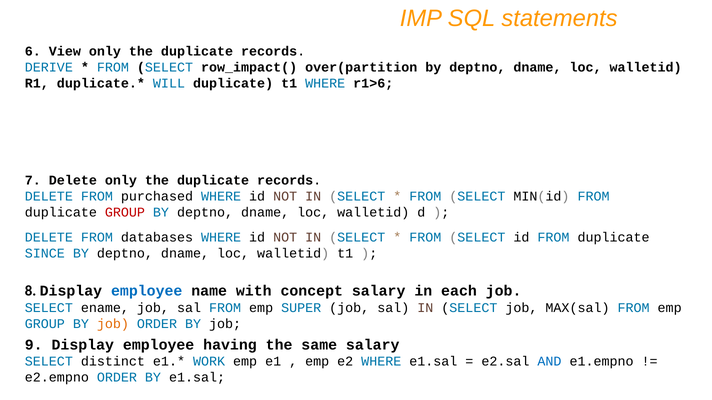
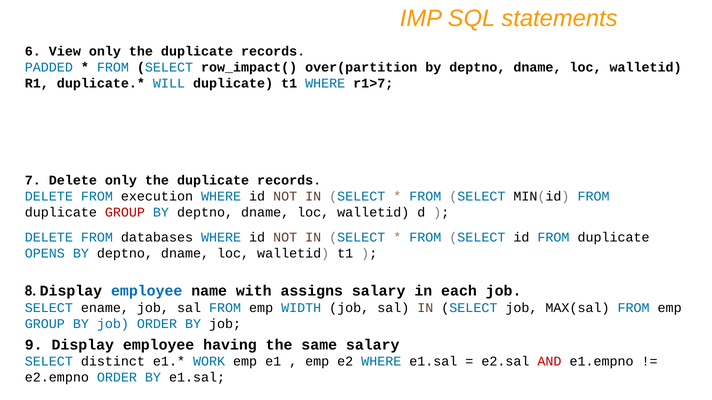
DERIVE: DERIVE -> PADDED
r1>6: r1>6 -> r1>7
purchased: purchased -> execution
SINCE: SINCE -> OPENS
concept: concept -> assigns
SUPER: SUPER -> WIDTH
job at (113, 324) colour: orange -> blue
AND colour: blue -> red
